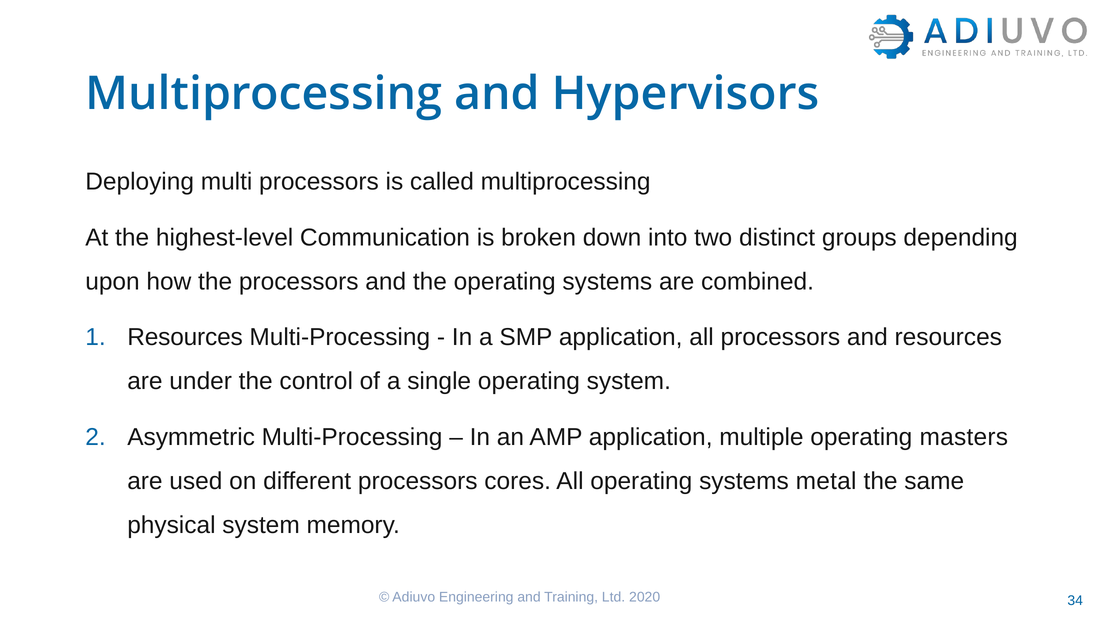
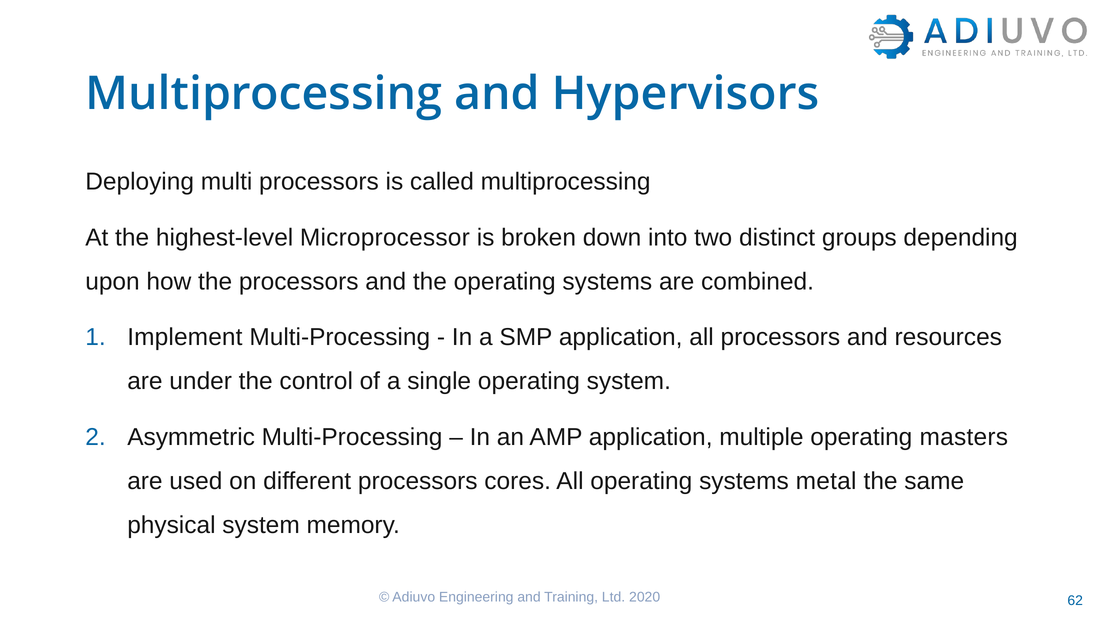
Communication: Communication -> Microprocessor
Resources at (185, 337): Resources -> Implement
34: 34 -> 62
